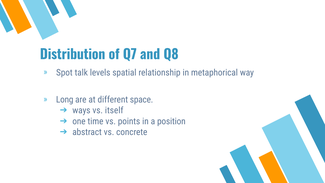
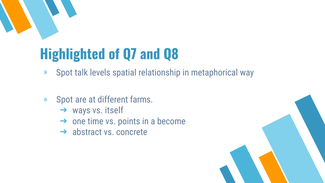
Distribution: Distribution -> Highlighted
Long at (65, 100): Long -> Spot
space: space -> farms
position: position -> become
